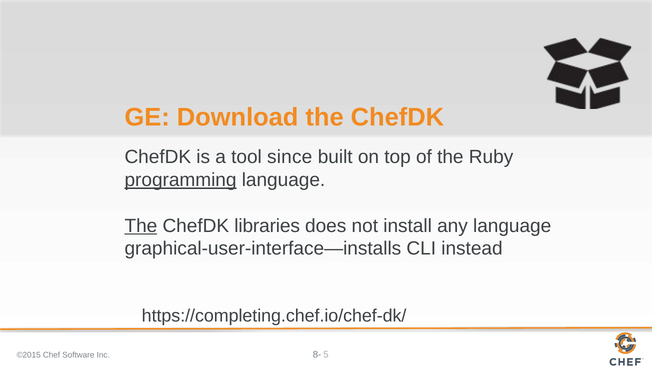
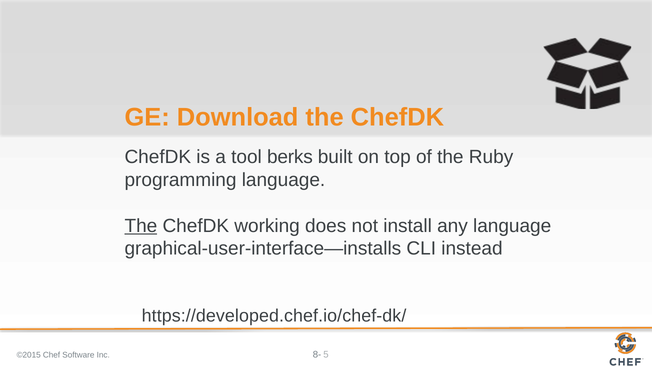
since: since -> berks
programming underline: present -> none
libraries: libraries -> working
https://completing.chef.io/chef-dk/: https://completing.chef.io/chef-dk/ -> https://developed.chef.io/chef-dk/
